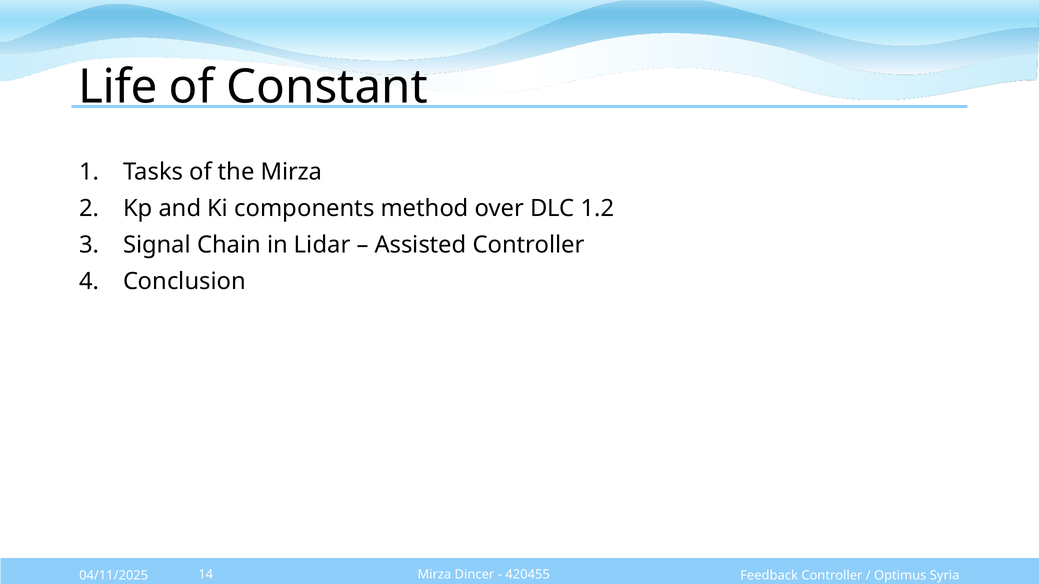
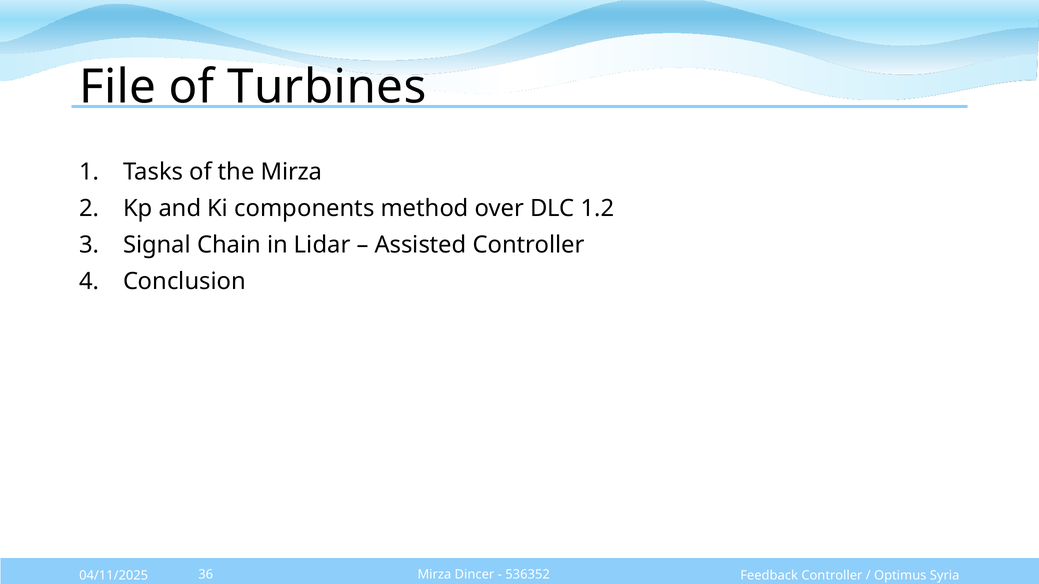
Life: Life -> File
Constant: Constant -> Turbines
420455: 420455 -> 536352
14: 14 -> 36
